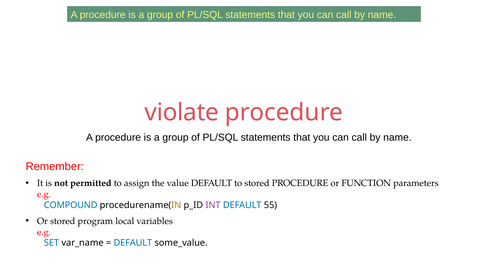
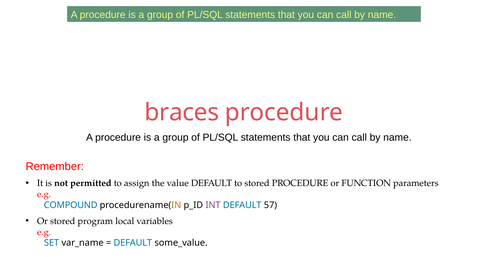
violate: violate -> braces
55: 55 -> 57
